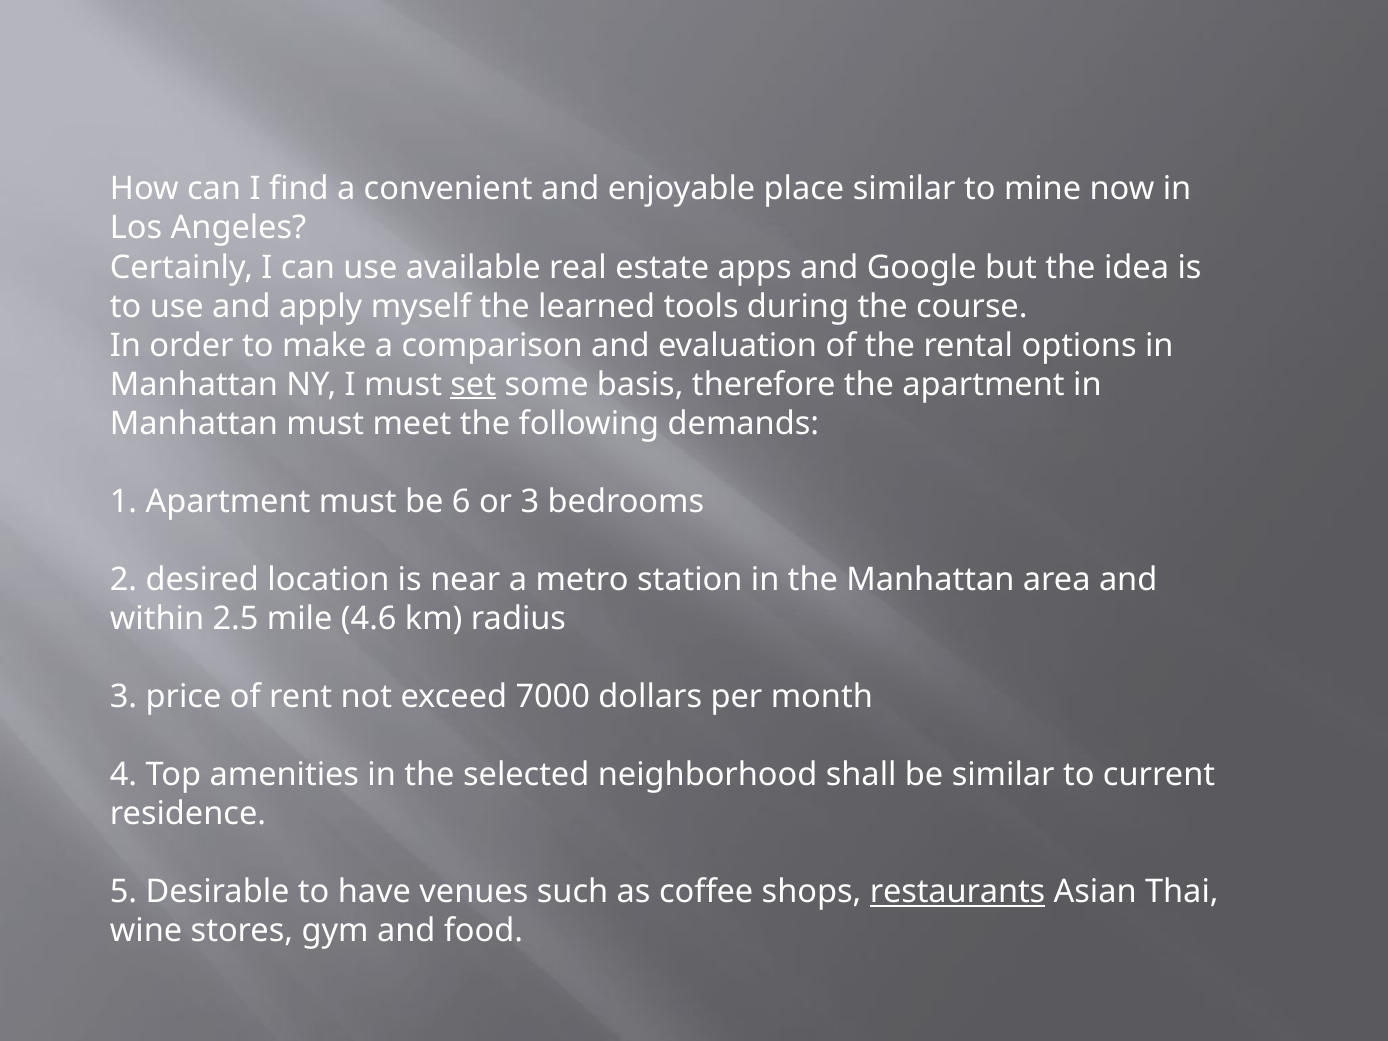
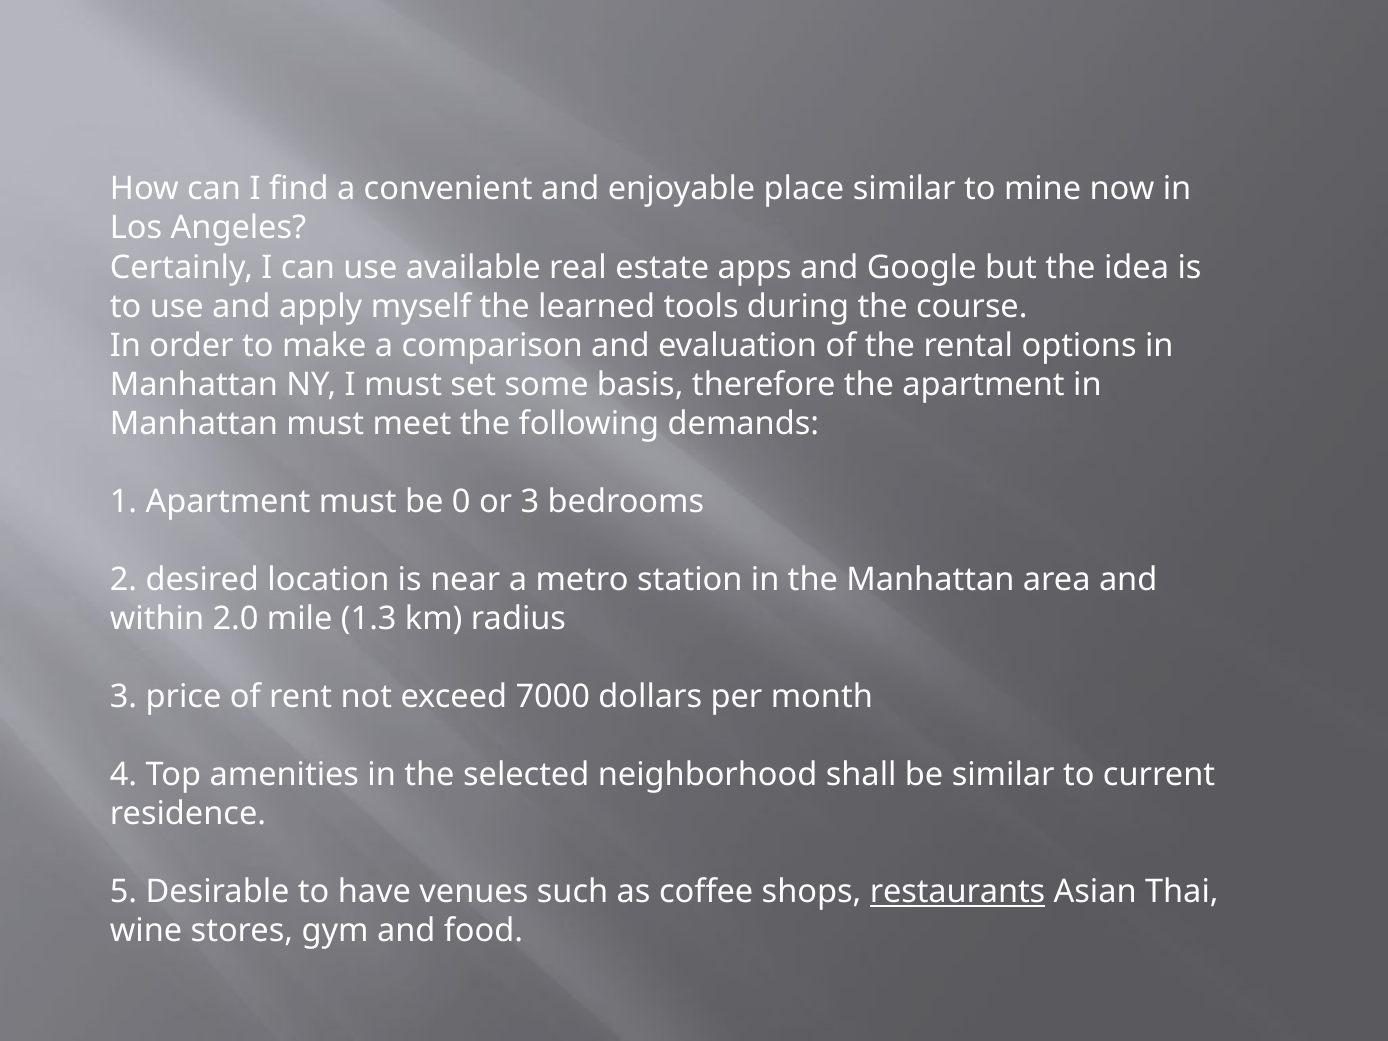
set underline: present -> none
6: 6 -> 0
2.5: 2.5 -> 2.0
4.6: 4.6 -> 1.3
